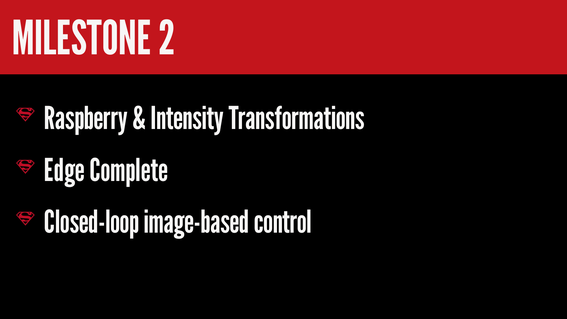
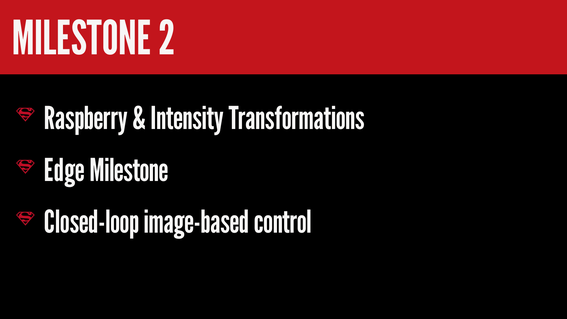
Edge Complete: Complete -> Milestone
